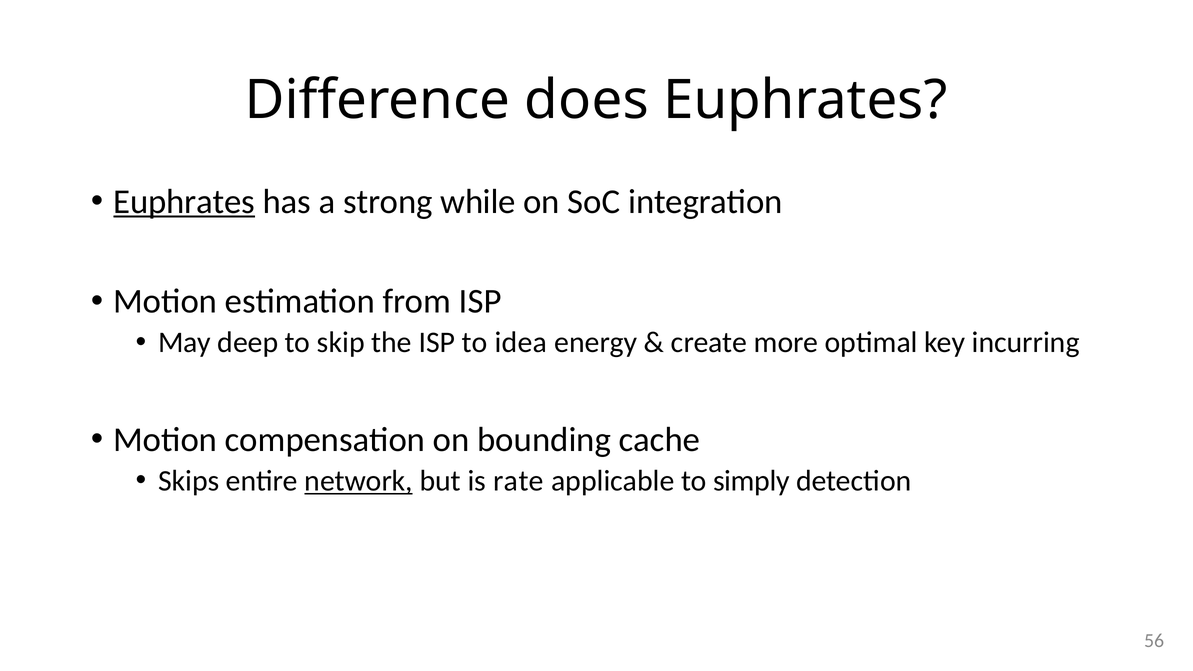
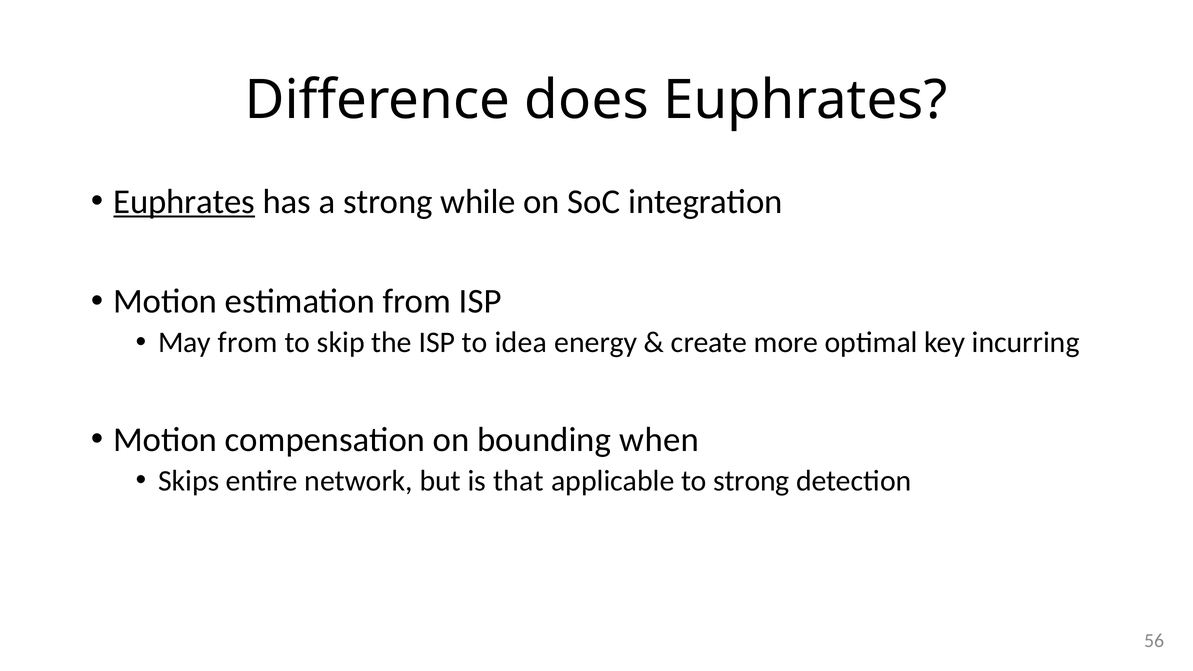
May deep: deep -> from
cache: cache -> when
network underline: present -> none
rate: rate -> that
to simply: simply -> strong
